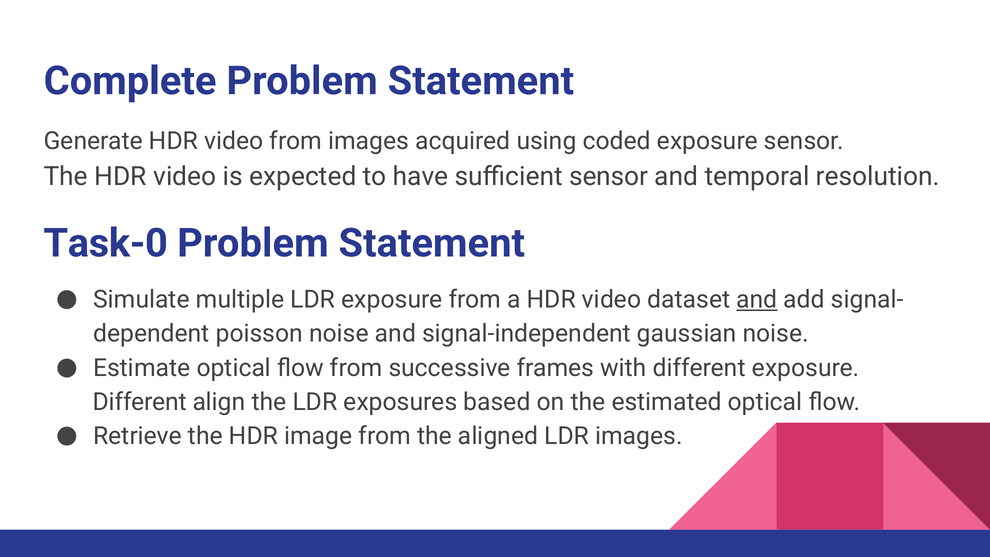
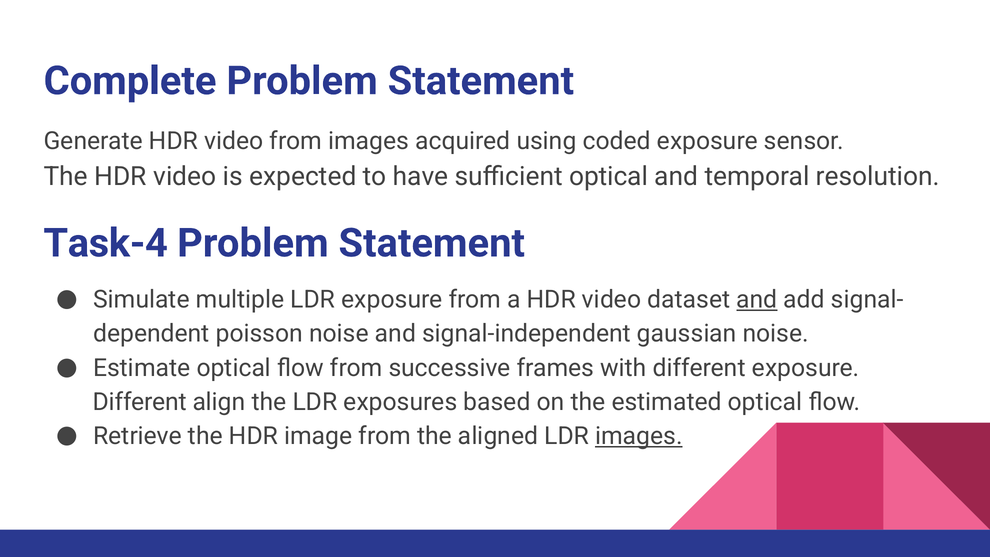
sufficient sensor: sensor -> optical
Task-0: Task-0 -> Task-4
images at (639, 436) underline: none -> present
